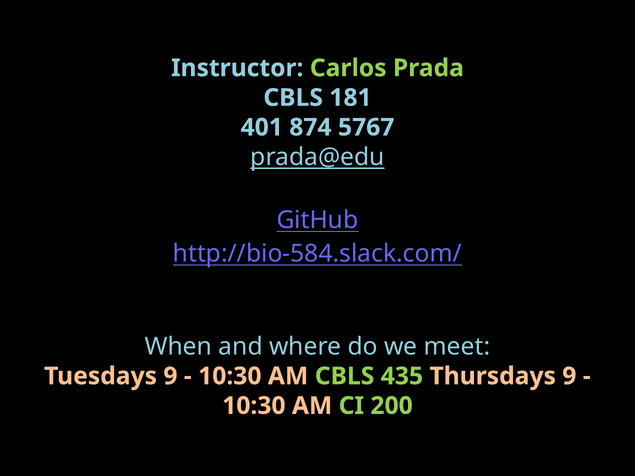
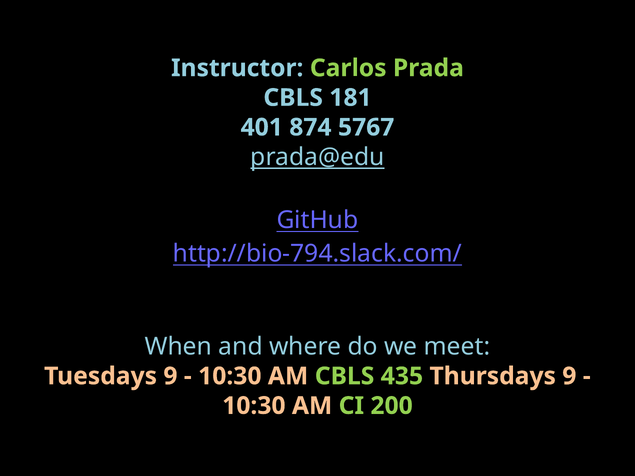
http://bio-584.slack.com/: http://bio-584.slack.com/ -> http://bio-794.slack.com/
